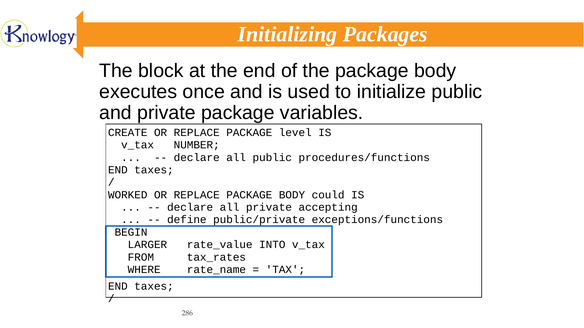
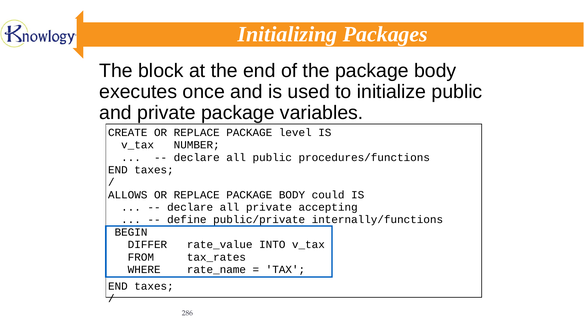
WORKED: WORKED -> ALLOWS
exceptions/functions: exceptions/functions -> internally/functions
LARGER: LARGER -> DIFFER
